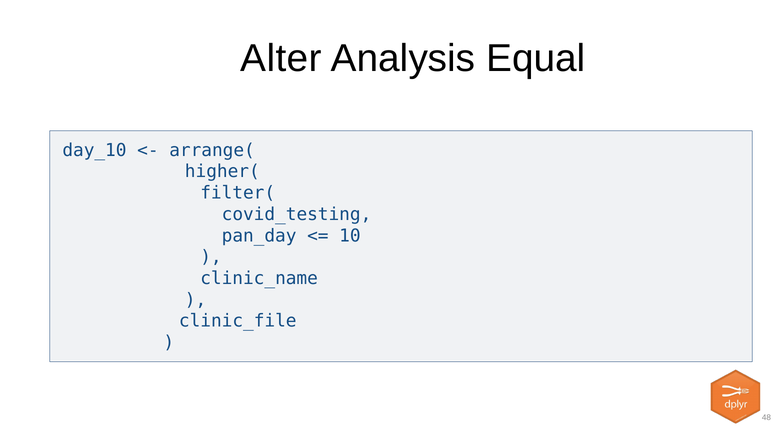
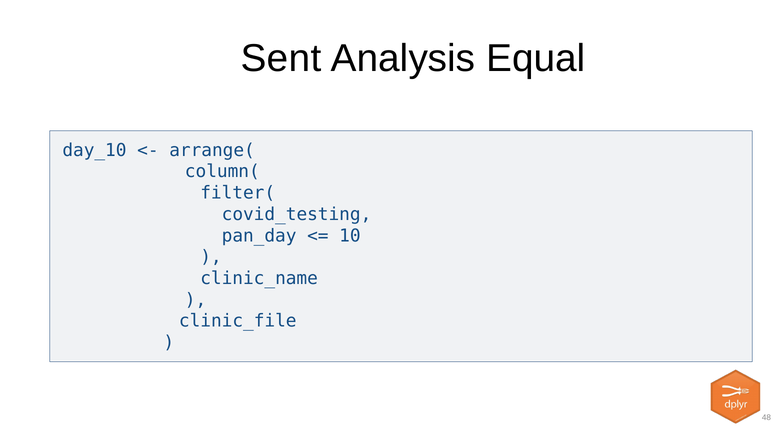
Alter: Alter -> Sent
higher(: higher( -> column(
